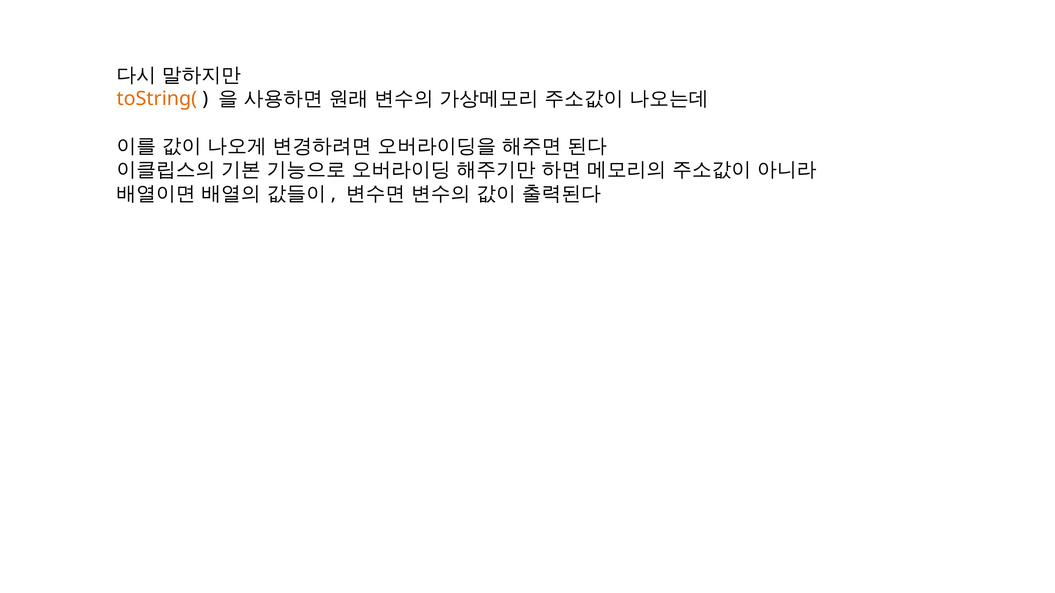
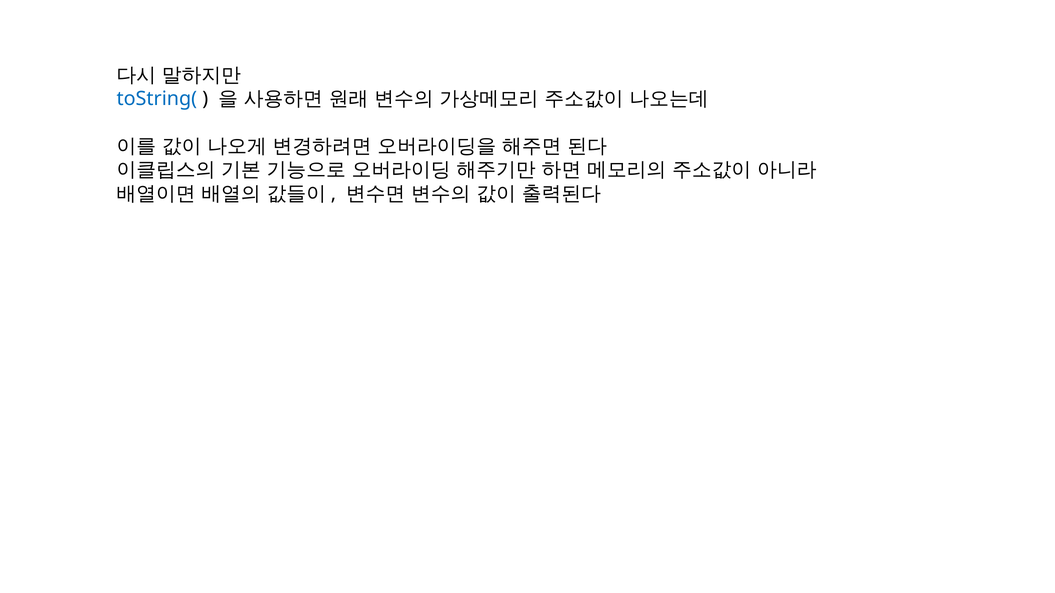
toString( colour: orange -> blue
